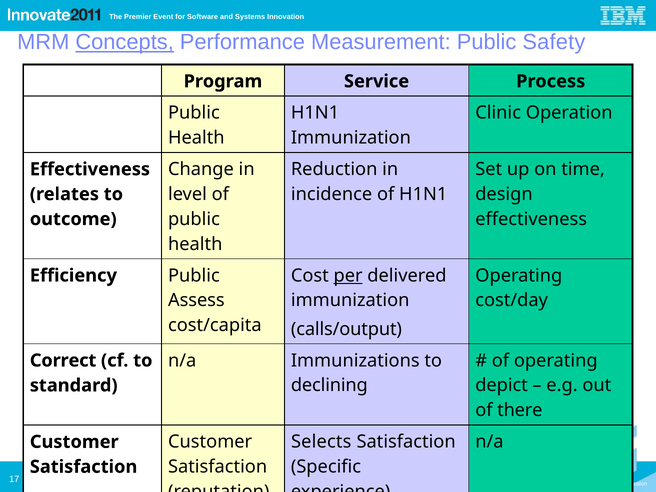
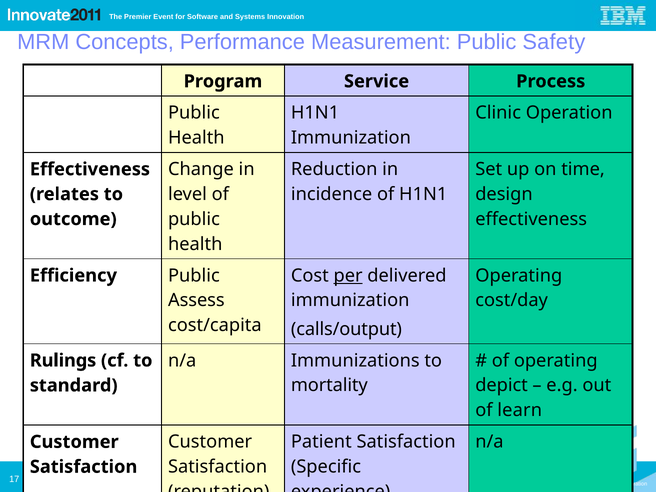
Concepts underline: present -> none
Correct: Correct -> Rulings
declining: declining -> mortality
there: there -> learn
Selects: Selects -> Patient
